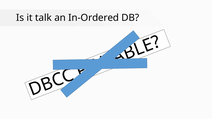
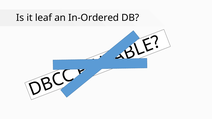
talk: talk -> leaf
